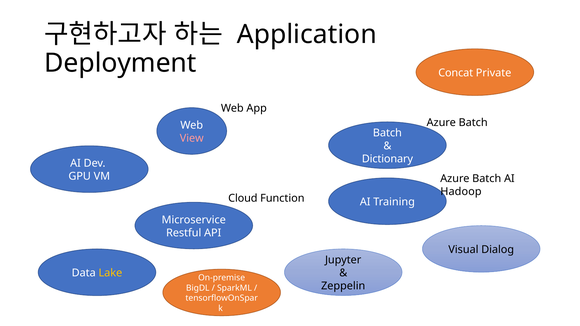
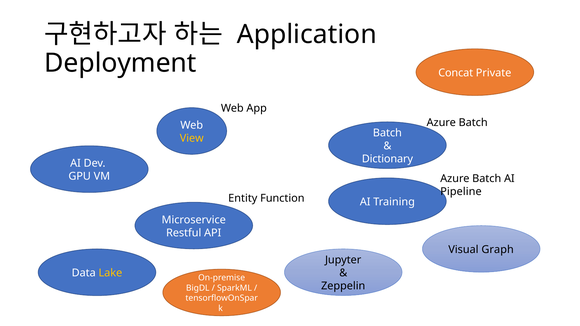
View colour: pink -> yellow
Hadoop: Hadoop -> Pipeline
Cloud: Cloud -> Entity
Dialog: Dialog -> Graph
